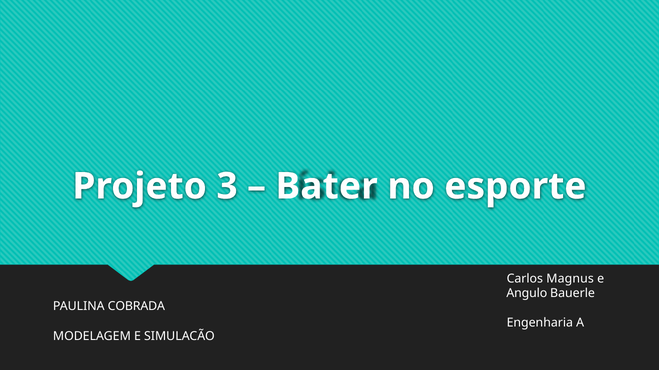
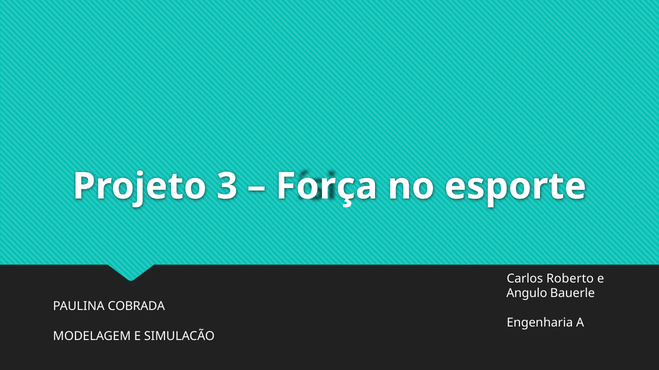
Bater: Bater -> Força
Magnus: Magnus -> Roberto
